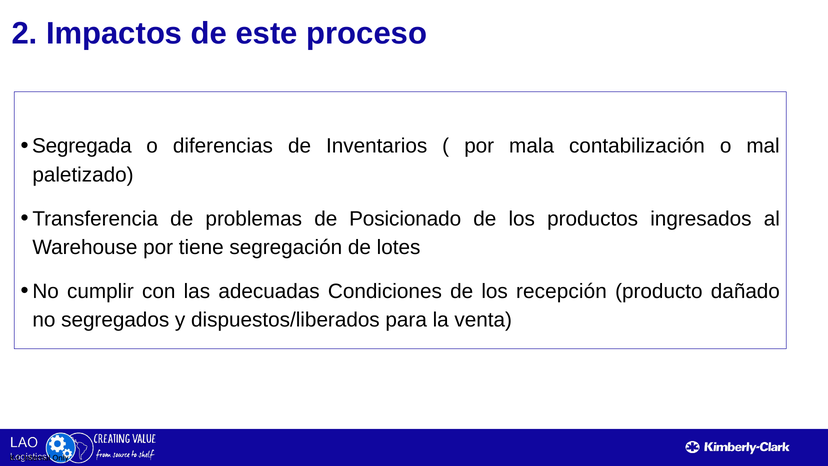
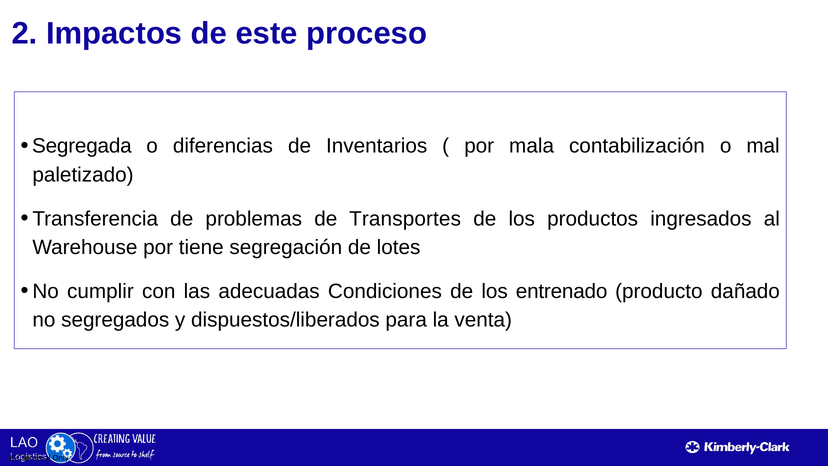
Posicionado: Posicionado -> Transportes
recepción: recepción -> entrenado
